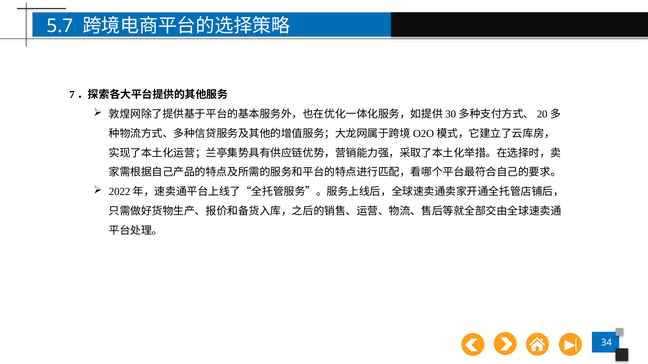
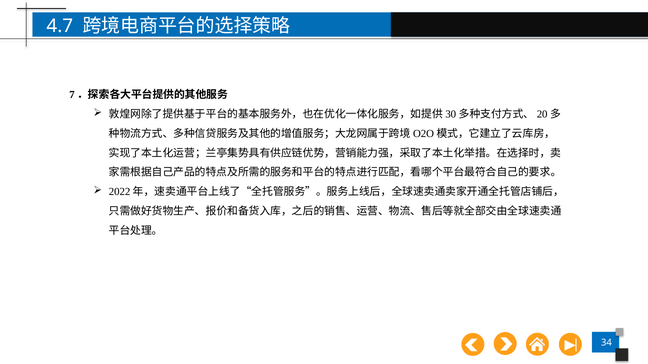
5.7: 5.7 -> 4.7
